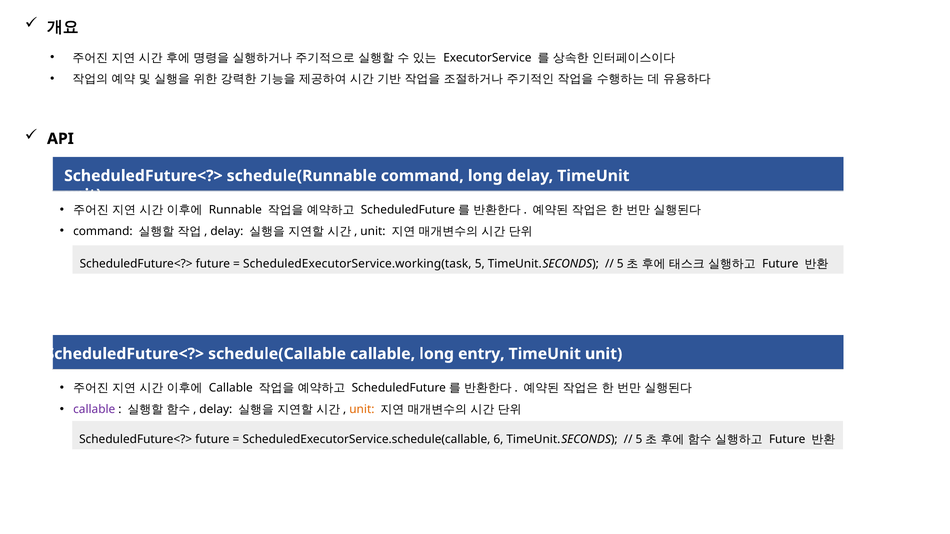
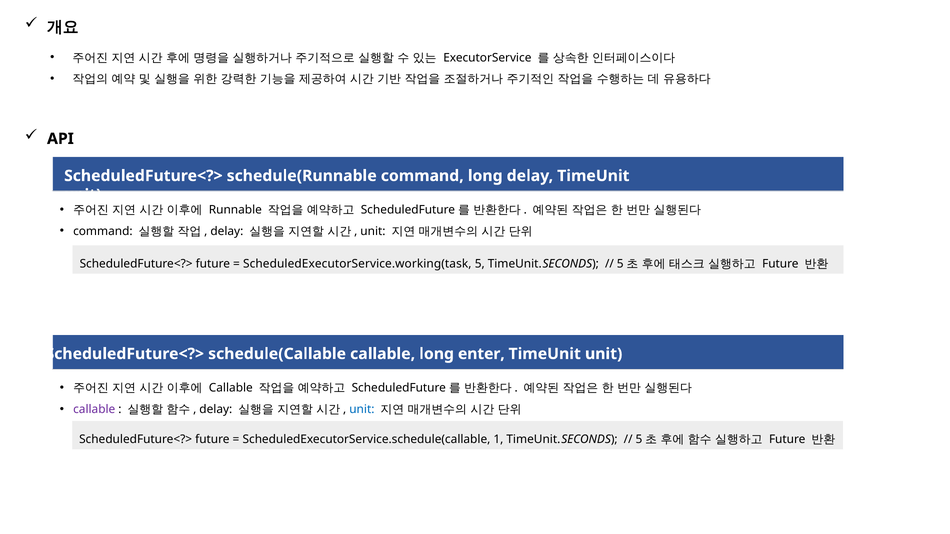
entry: entry -> enter
unit at (362, 410) colour: orange -> blue
6: 6 -> 1
